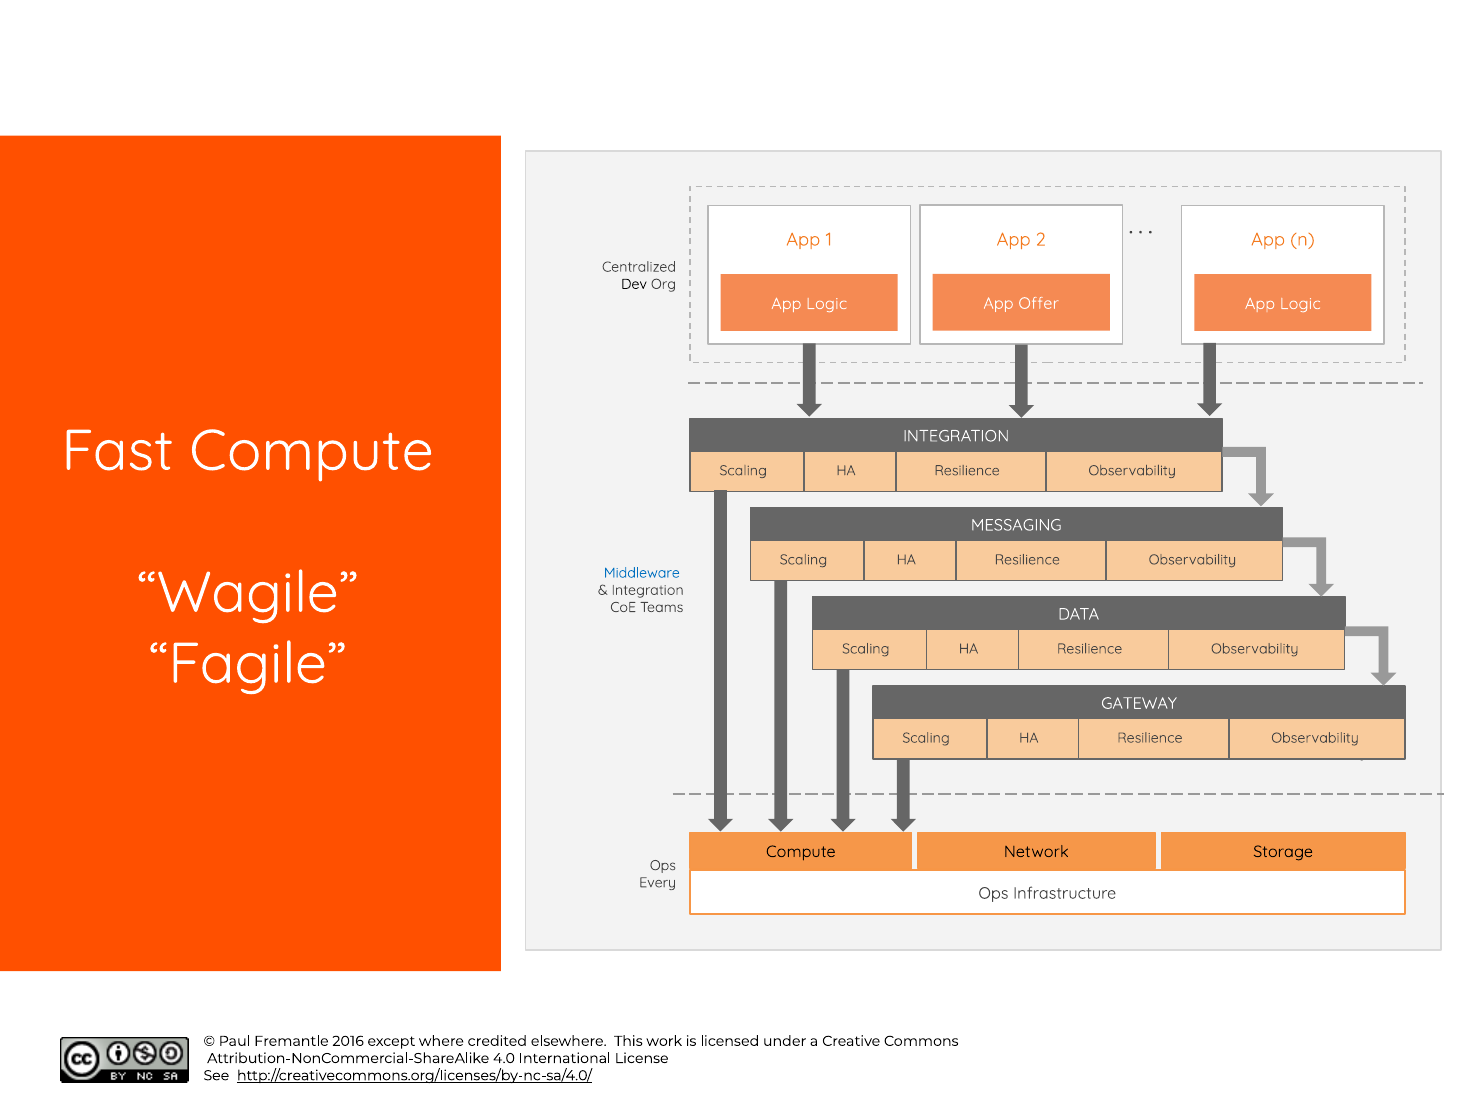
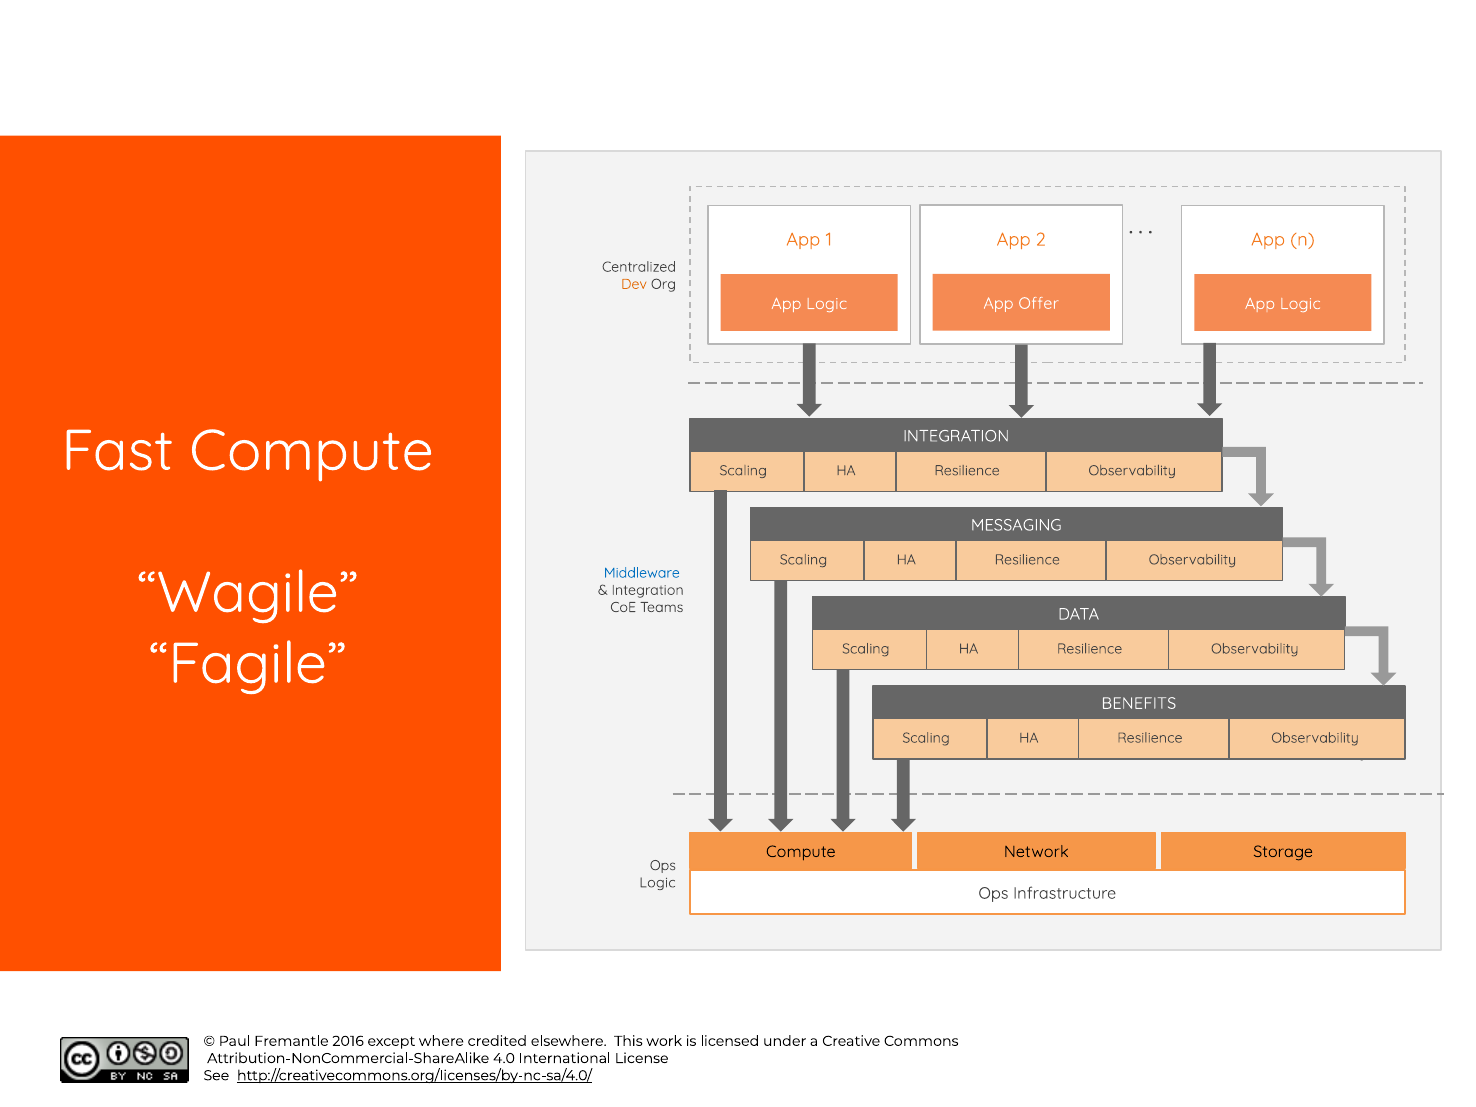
Dev colour: black -> orange
GATEWAY: GATEWAY -> BENEFITS
Every at (658, 883): Every -> Logic
